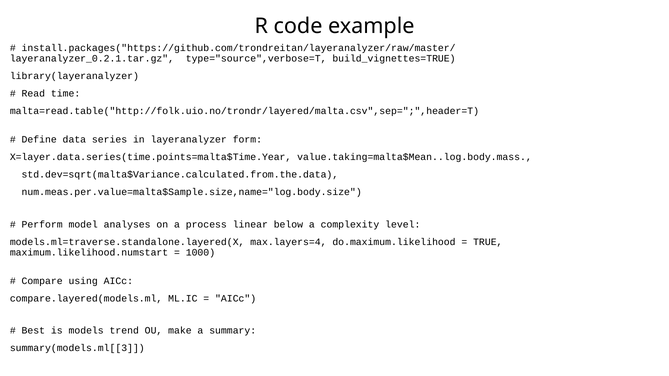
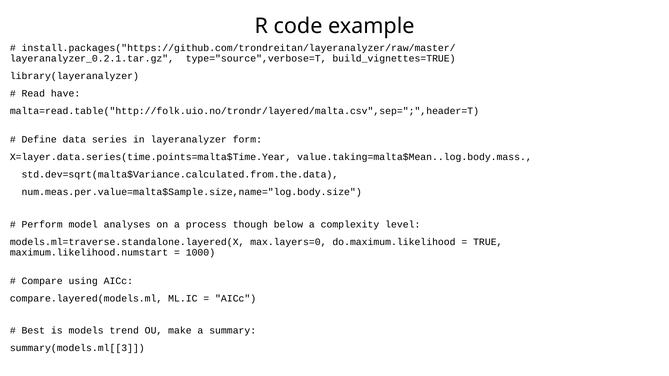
time: time -> have
linear: linear -> though
max.layers=4: max.layers=4 -> max.layers=0
